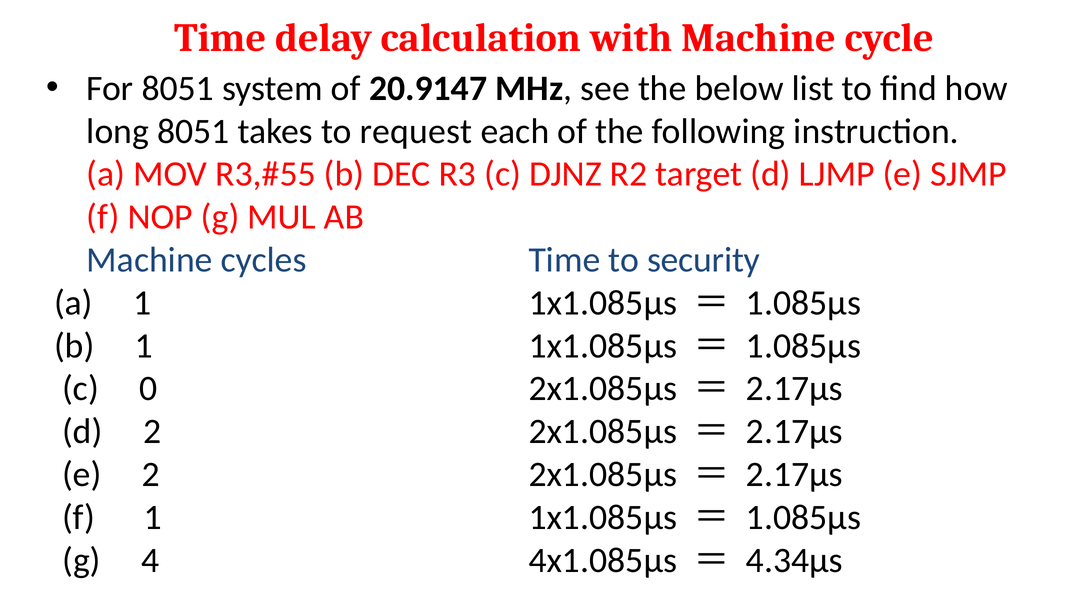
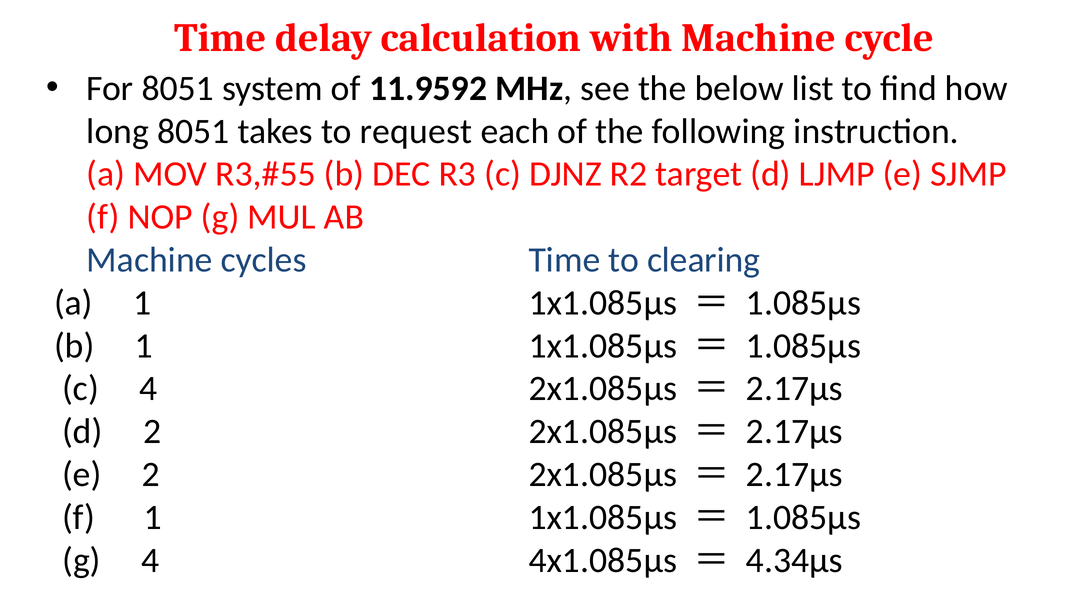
20.9147: 20.9147 -> 11.9592
security: security -> clearing
c 0: 0 -> 4
